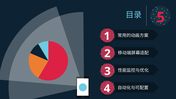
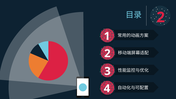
5 at (161, 17): 5 -> 2
